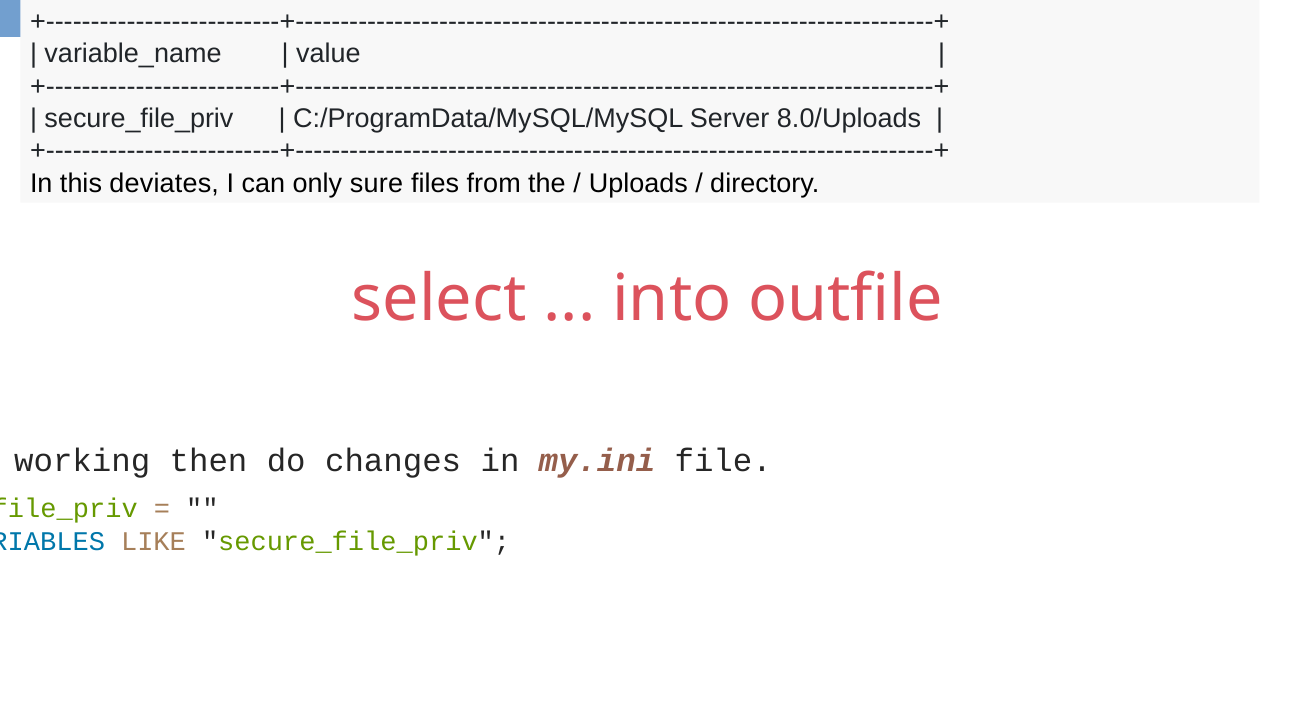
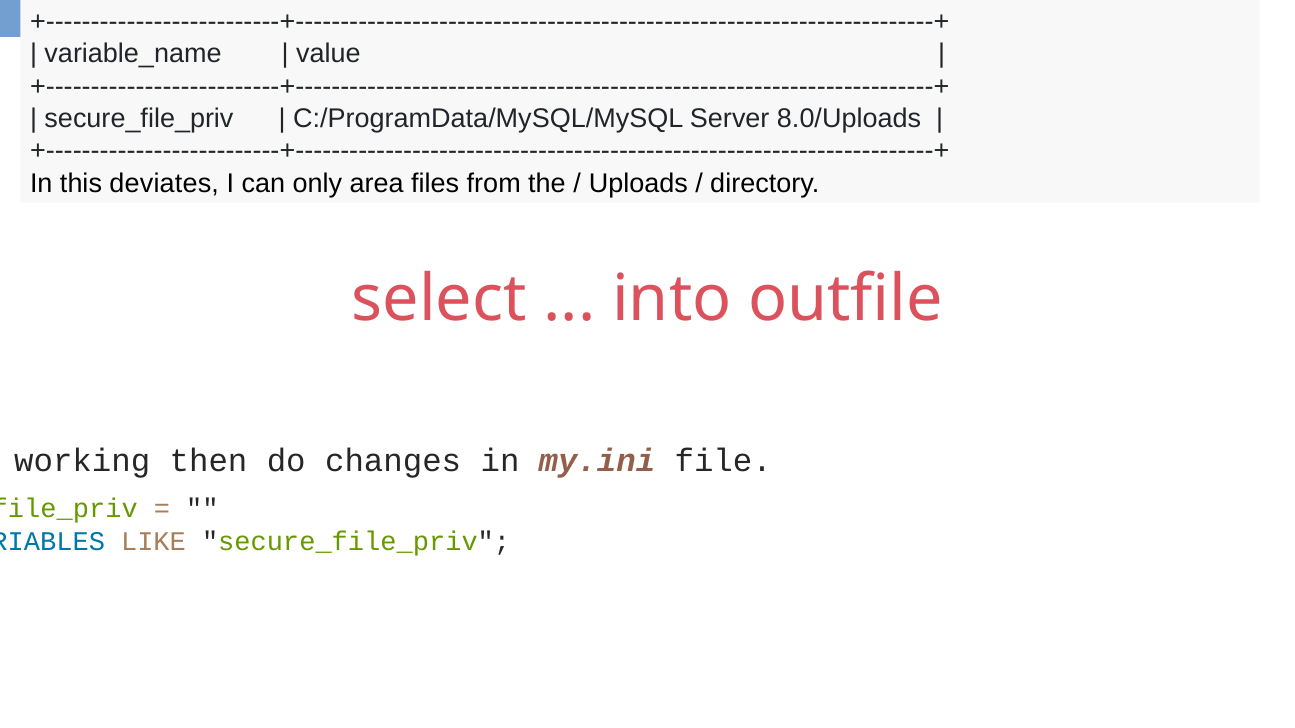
sure: sure -> area
